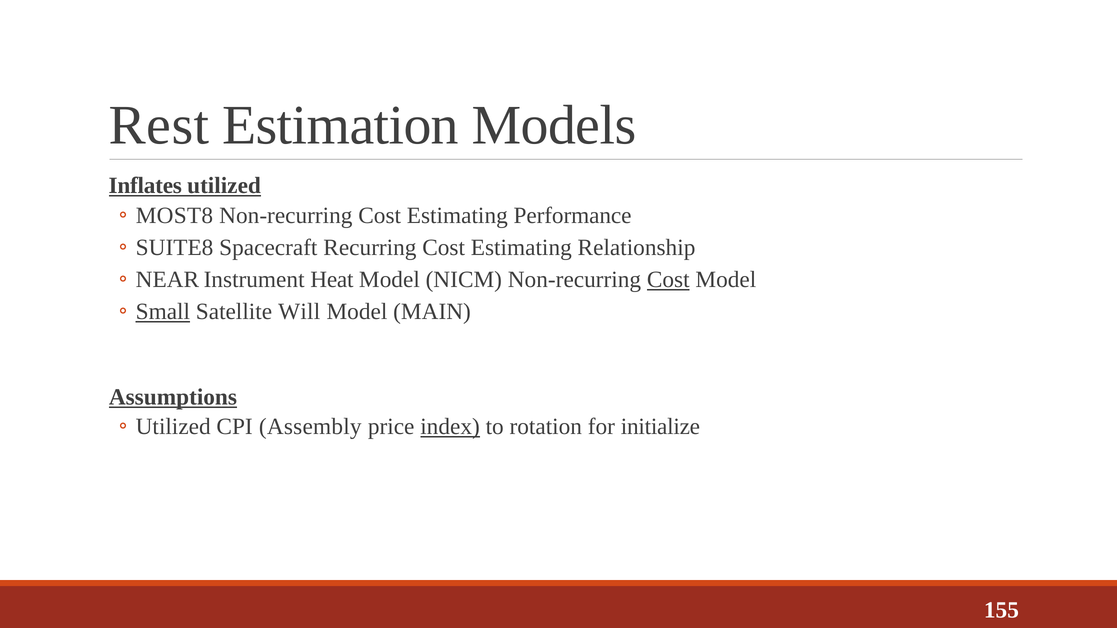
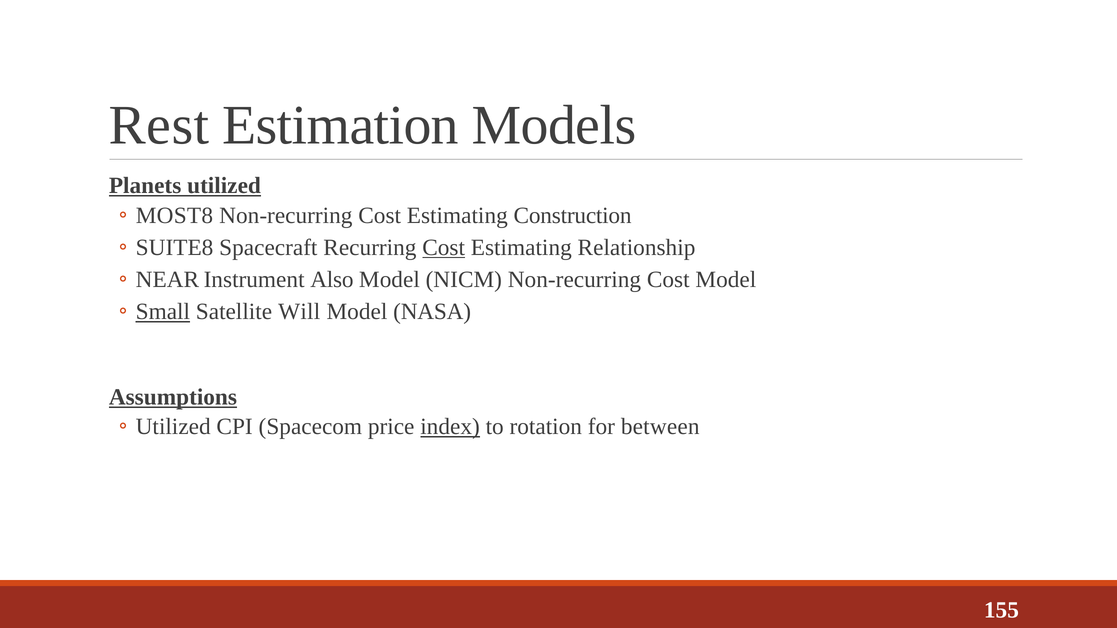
Inflates: Inflates -> Planets
Performance: Performance -> Construction
Cost at (444, 248) underline: none -> present
Heat: Heat -> Also
Cost at (668, 280) underline: present -> none
MAIN: MAIN -> NASA
Assembly: Assembly -> Spacecom
initialize: initialize -> between
